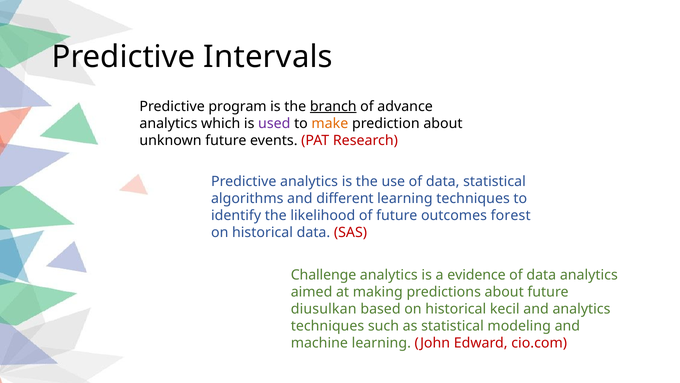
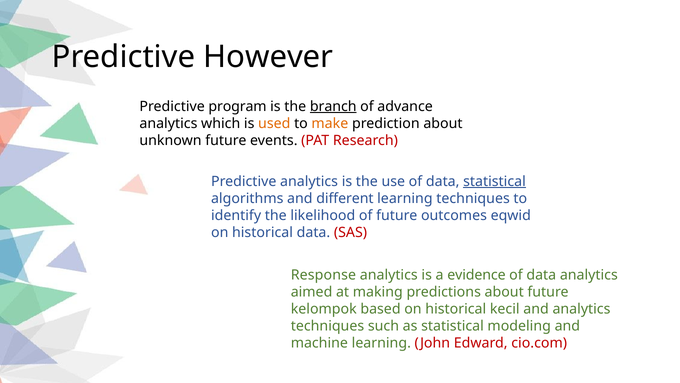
Intervals: Intervals -> However
used colour: purple -> orange
statistical at (494, 181) underline: none -> present
forest: forest -> eqwid
Challenge: Challenge -> Response
diusulkan: diusulkan -> kelompok
